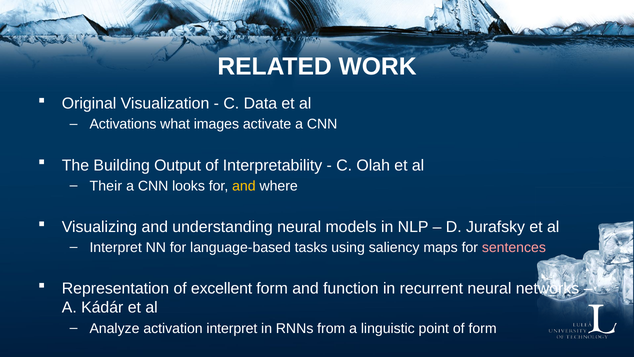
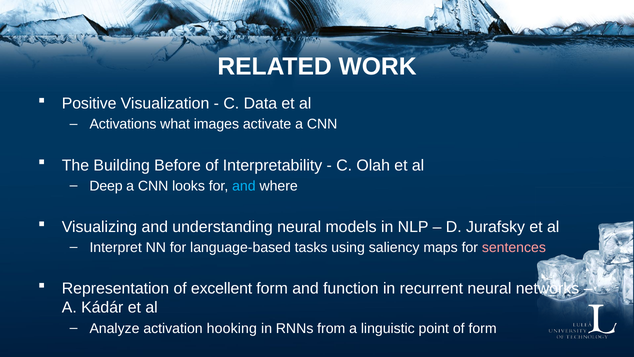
Original: Original -> Positive
Output: Output -> Before
Their: Their -> Deep
and at (244, 186) colour: yellow -> light blue
activation interpret: interpret -> hooking
